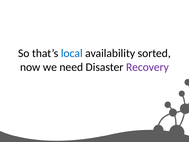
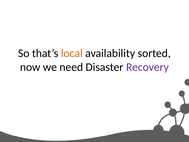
local colour: blue -> orange
